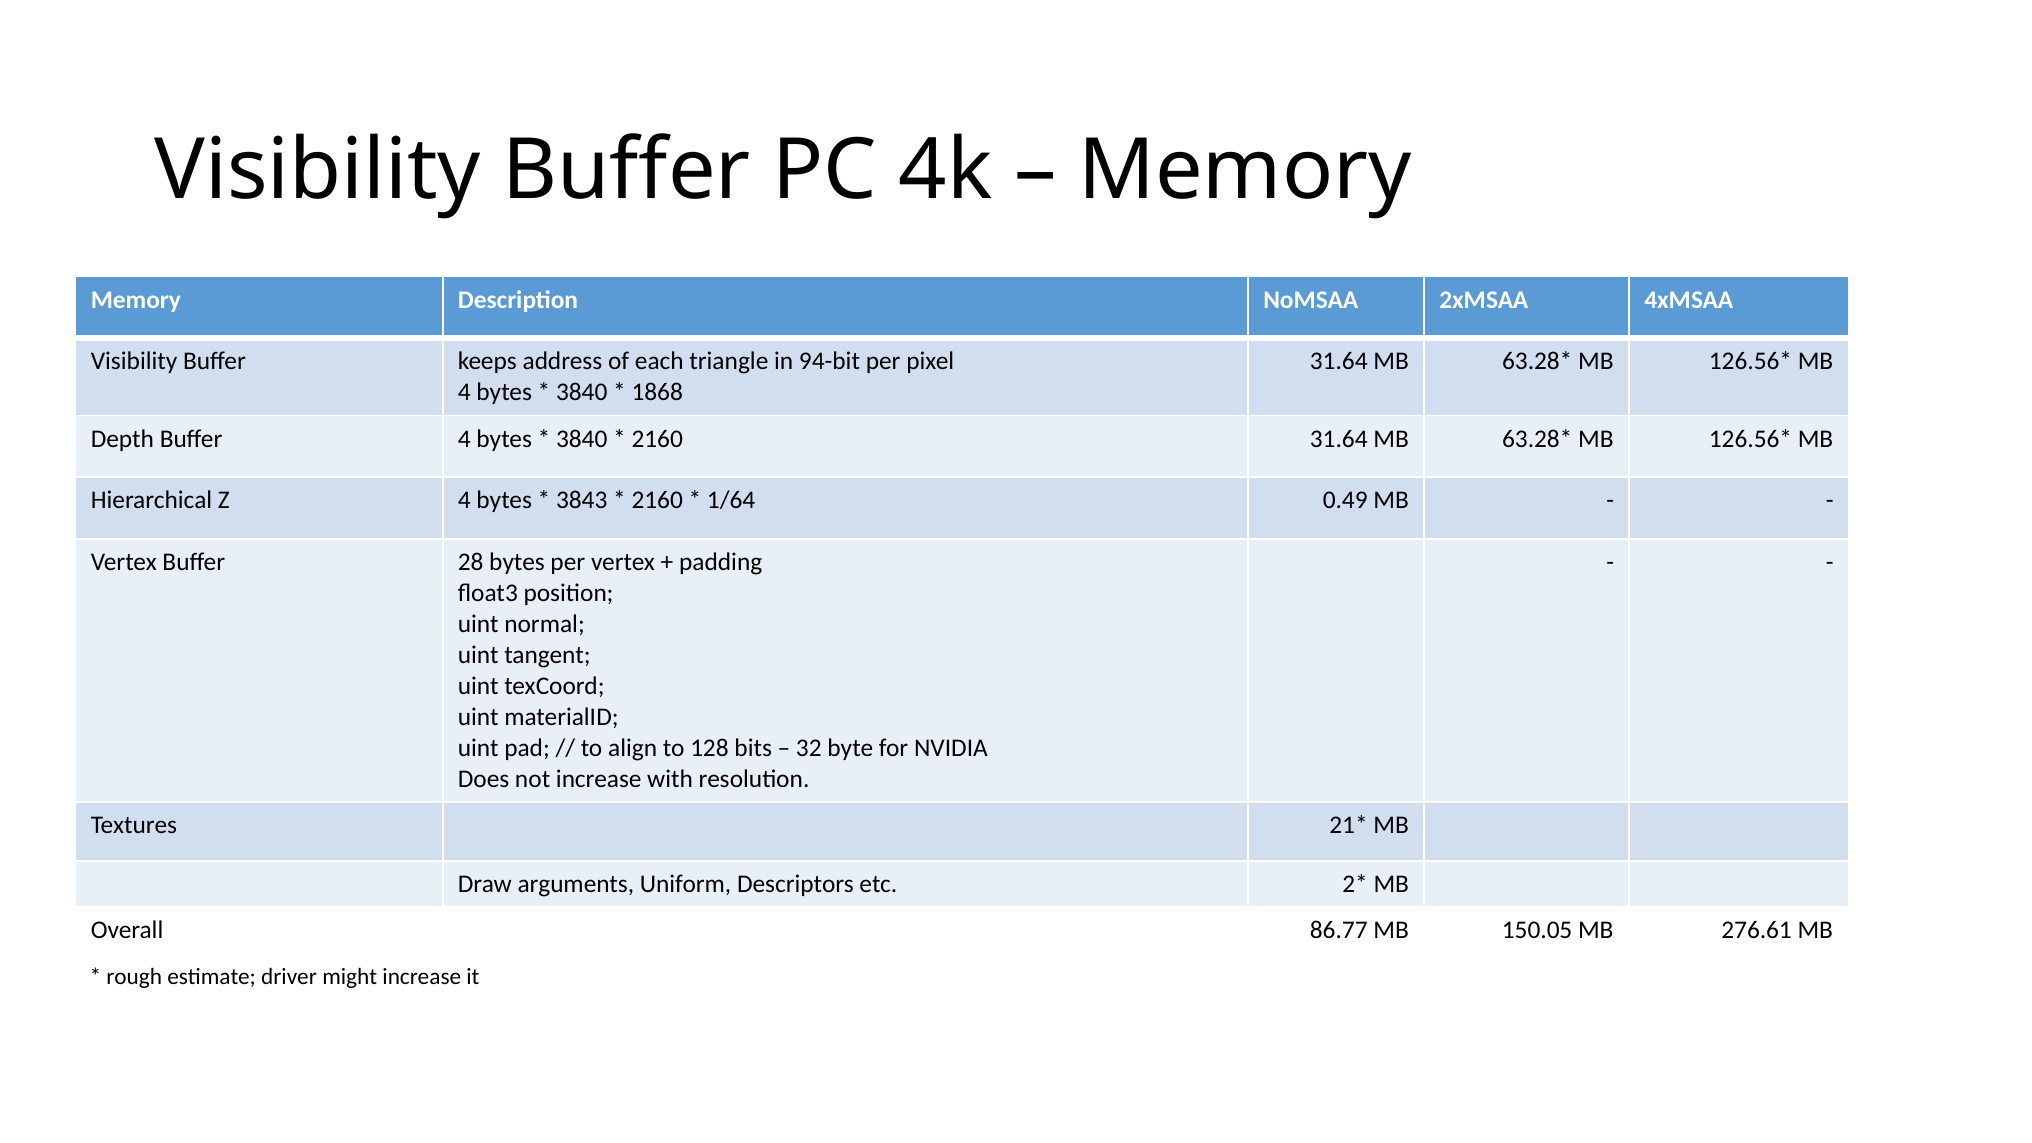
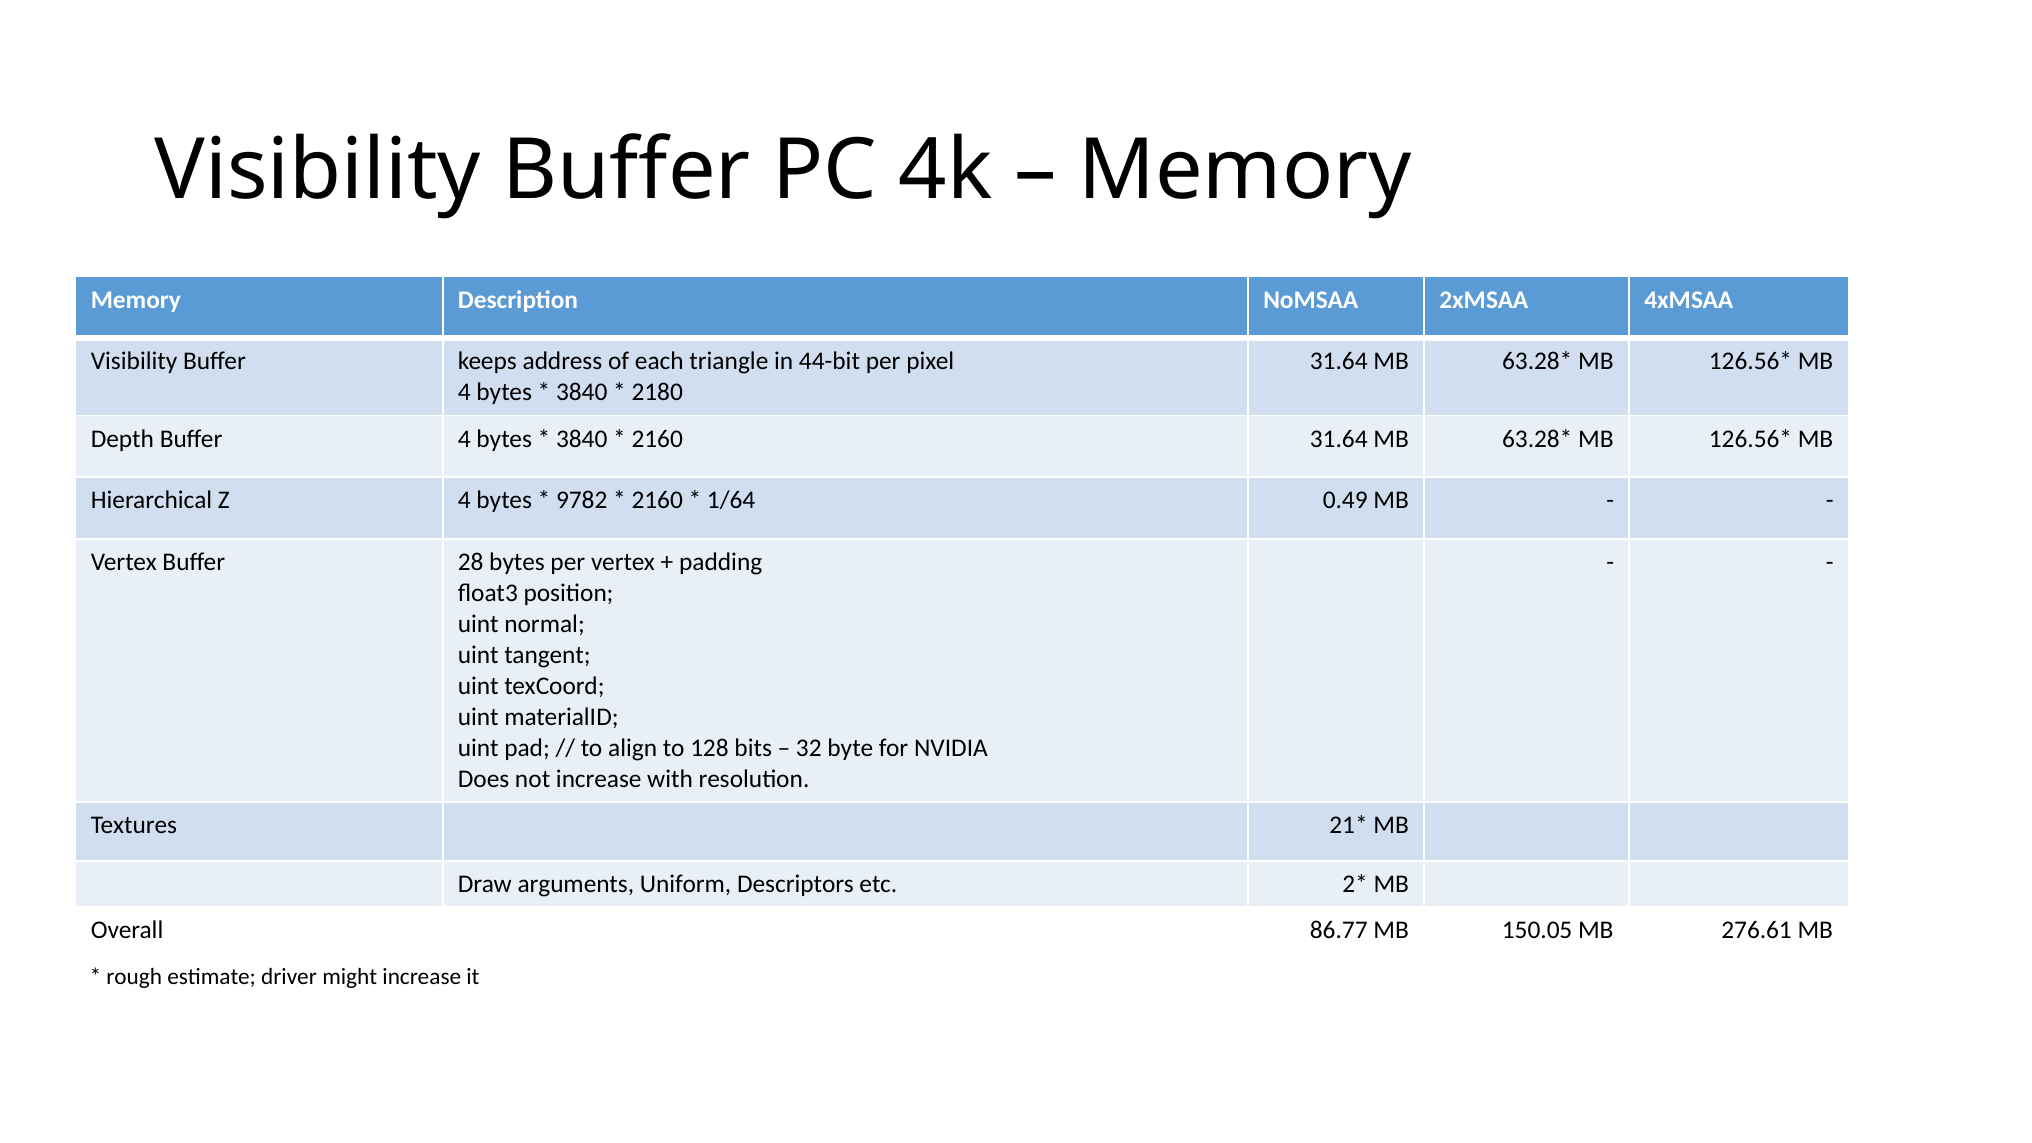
94-bit: 94-bit -> 44-bit
1868: 1868 -> 2180
3843: 3843 -> 9782
